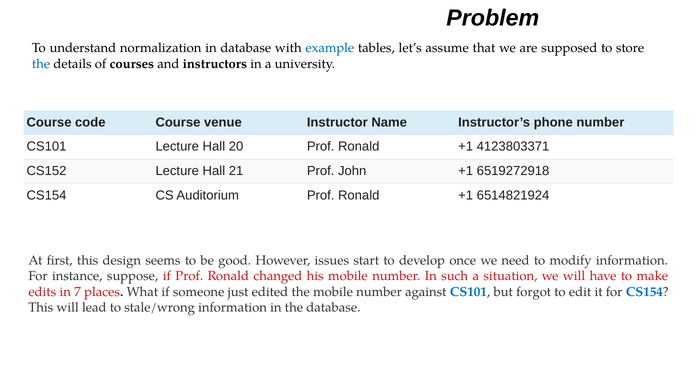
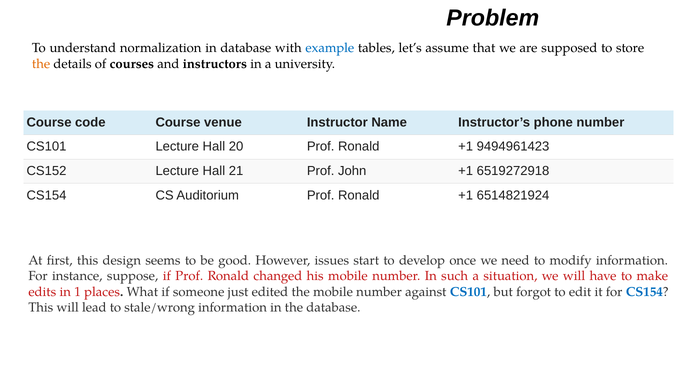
the at (41, 64) colour: blue -> orange
4123803371: 4123803371 -> 9494961423
7: 7 -> 1
